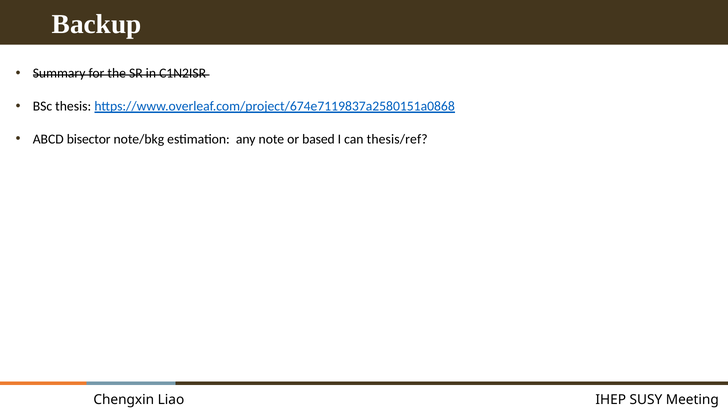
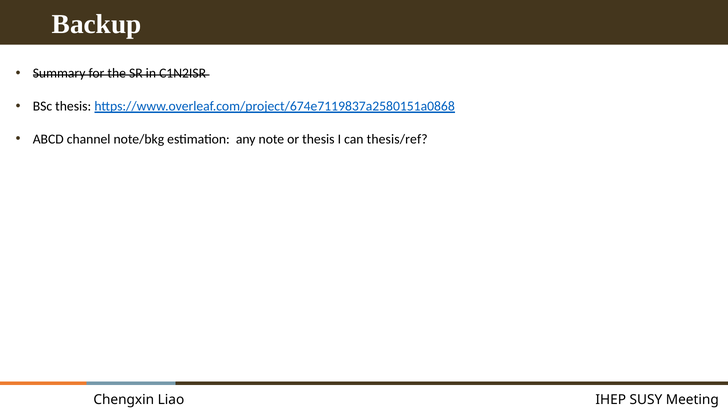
bisector: bisector -> channel
or based: based -> thesis
